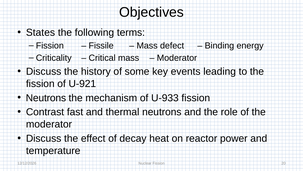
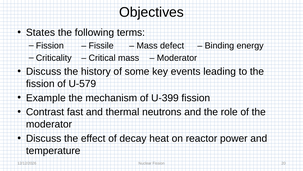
U-921: U-921 -> U-579
Neutrons at (46, 98): Neutrons -> Example
U-933: U-933 -> U-399
